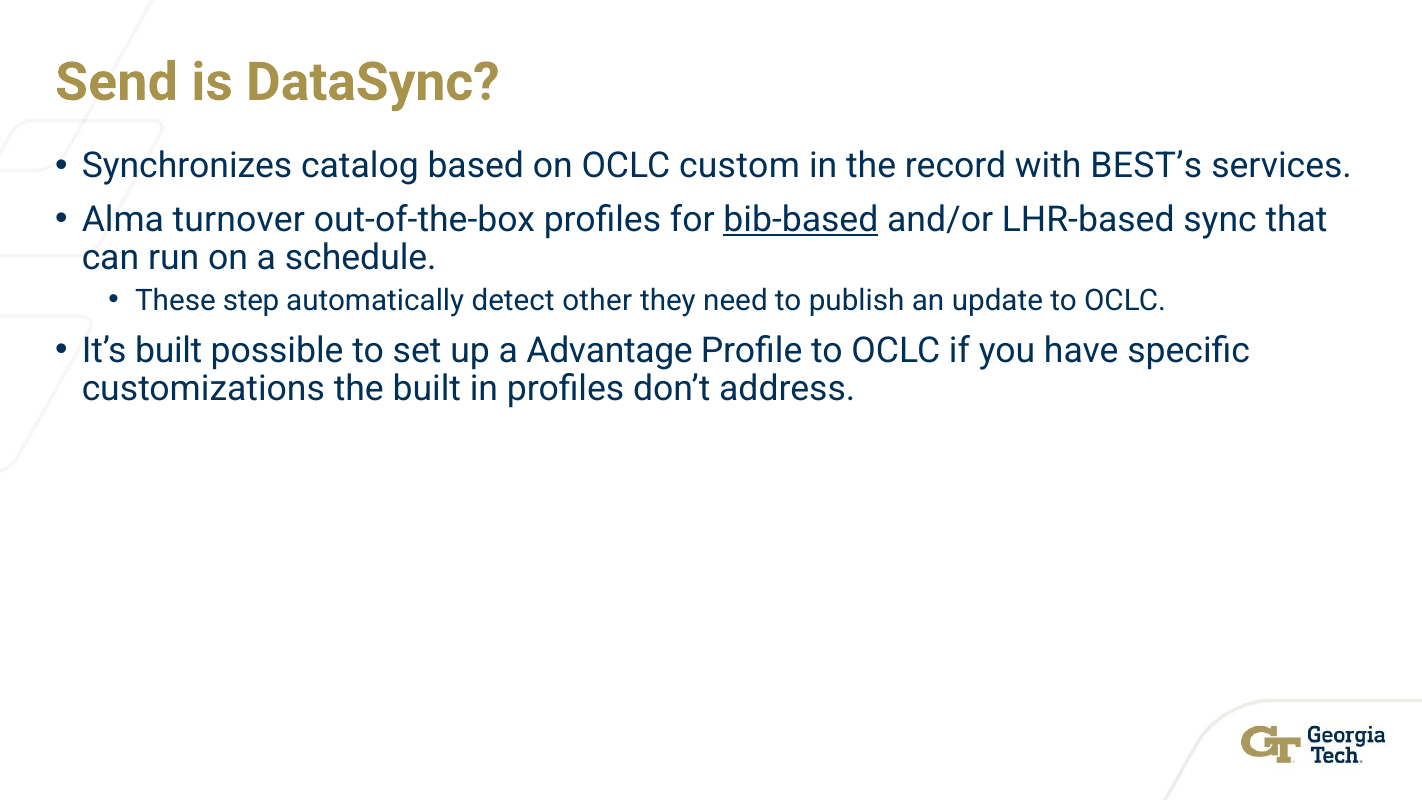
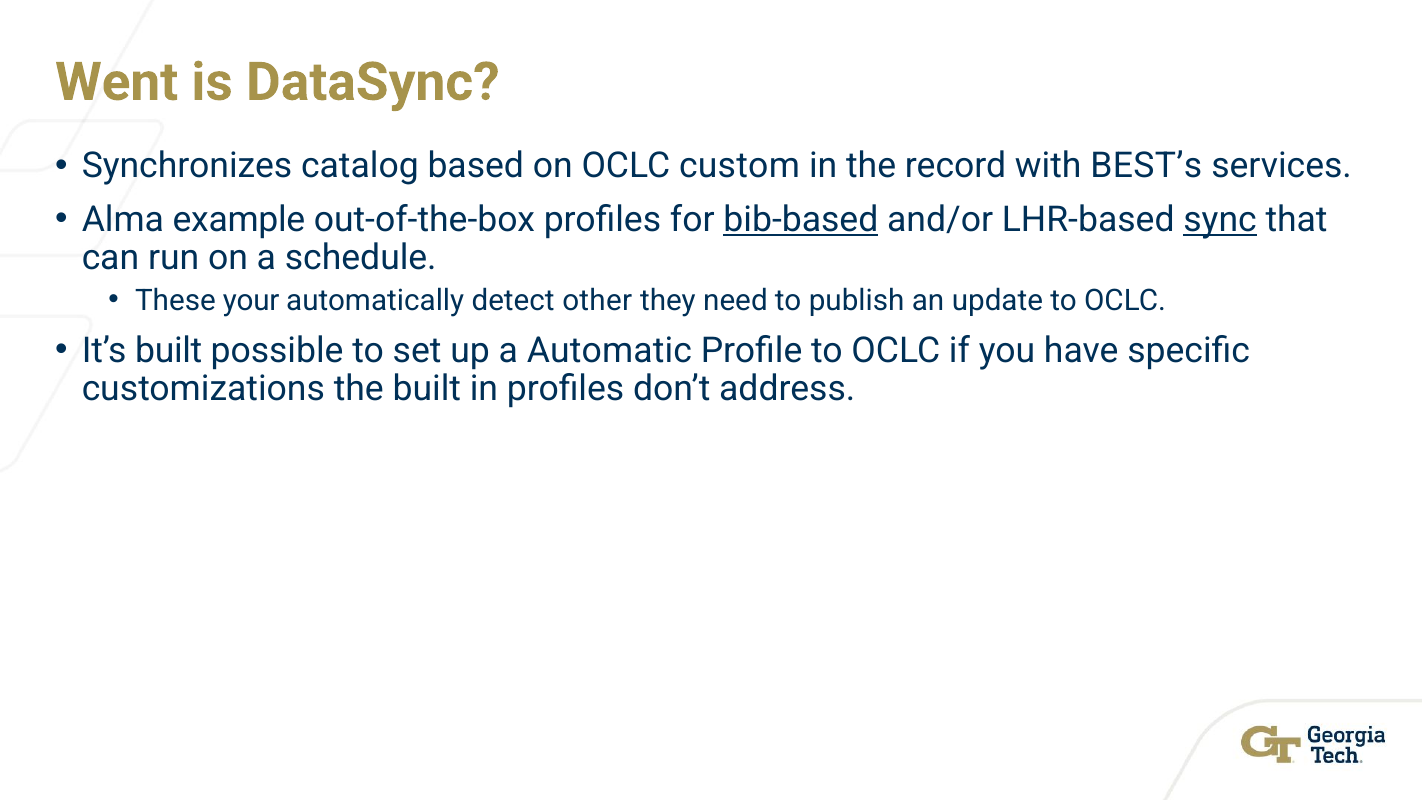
Send: Send -> Went
turnover: turnover -> example
sync underline: none -> present
step: step -> your
Advantage: Advantage -> Automatic
